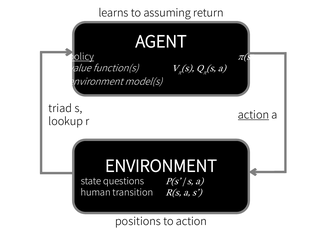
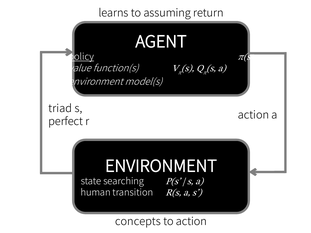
action at (254, 115) underline: present -> none
lookup: lookup -> perfect
questions: questions -> searching
positions: positions -> concepts
